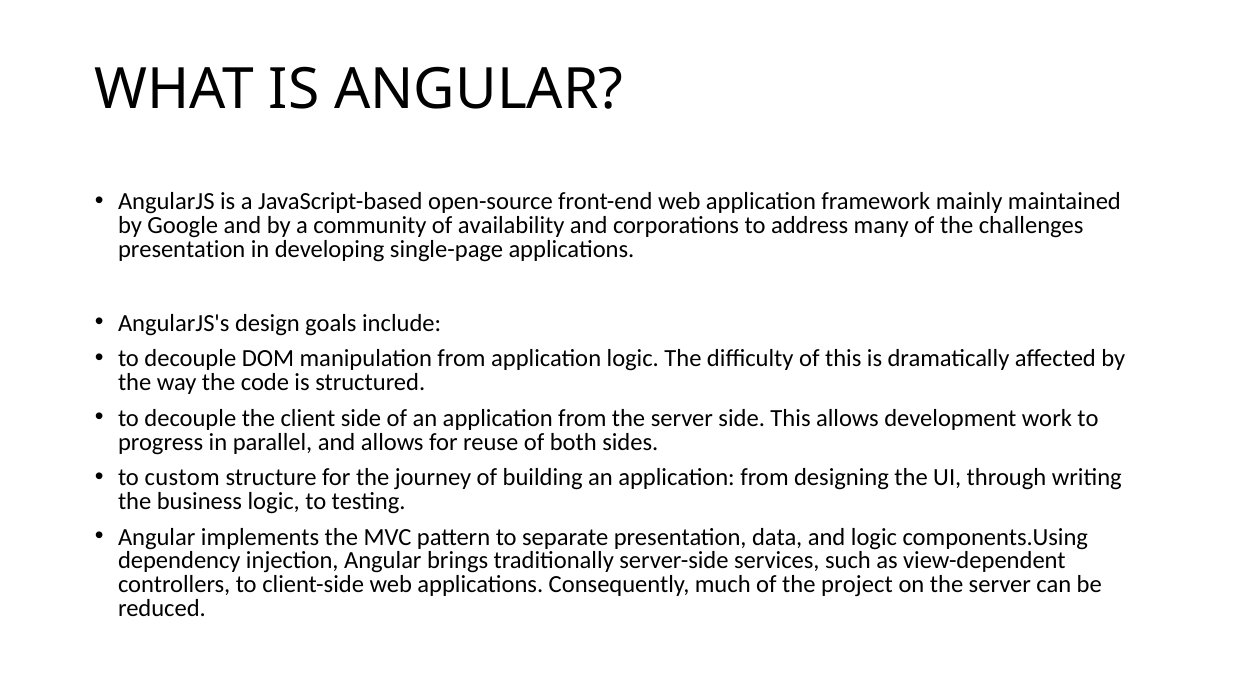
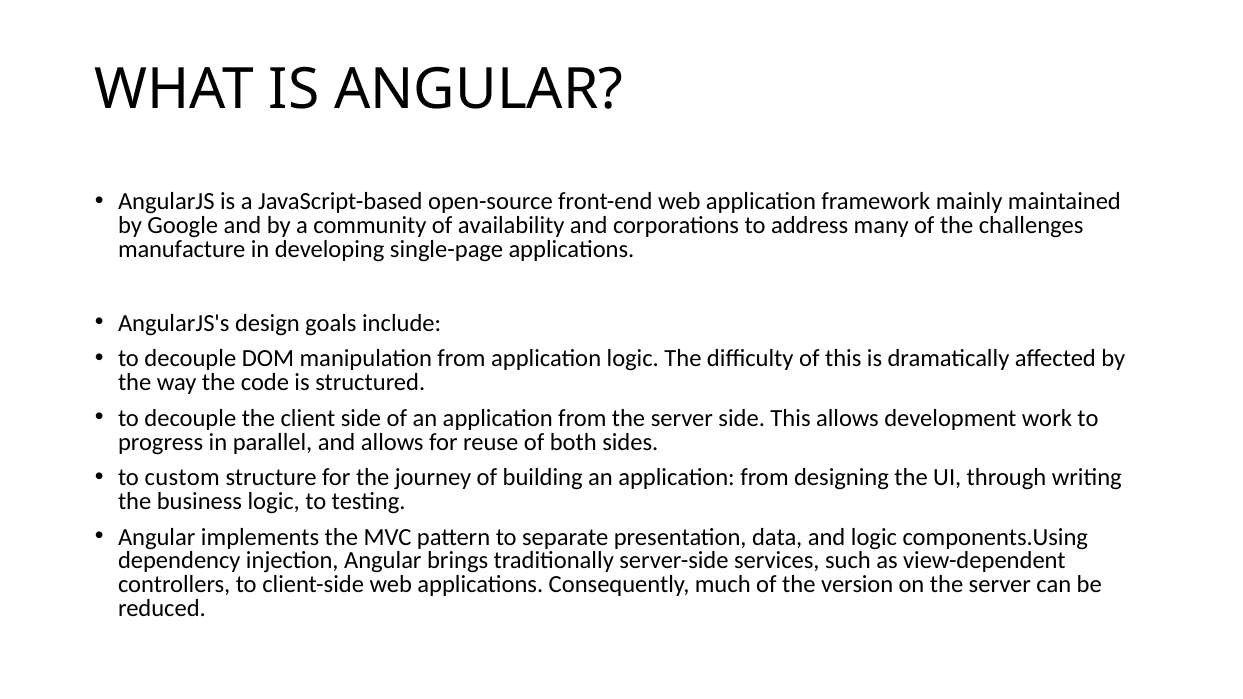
presentation at (182, 250): presentation -> manufacture
project: project -> version
